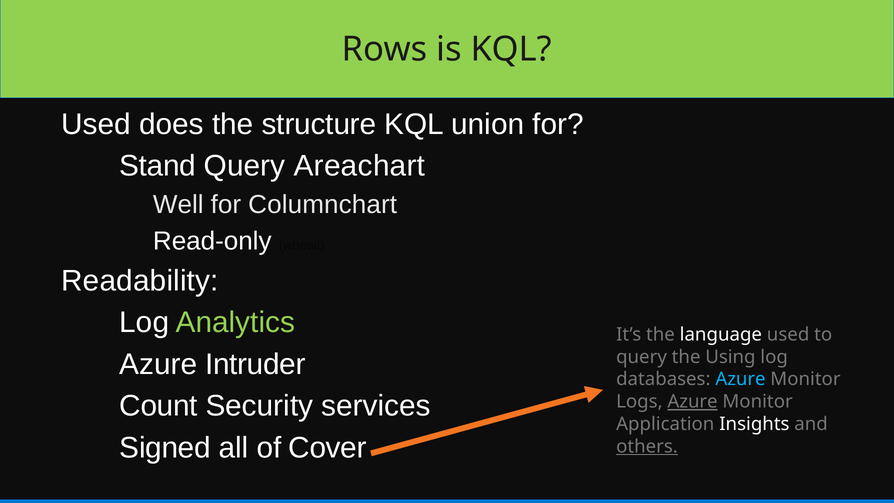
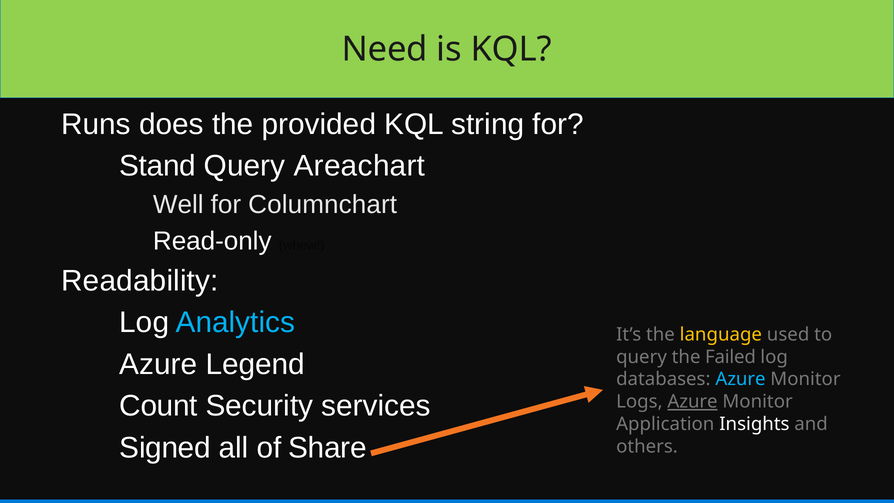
Rows: Rows -> Need
Used at (96, 124): Used -> Runs
structure: structure -> provided
union: union -> string
Analytics colour: light green -> light blue
language colour: white -> yellow
Intruder: Intruder -> Legend
Using: Using -> Failed
Cover: Cover -> Share
others underline: present -> none
